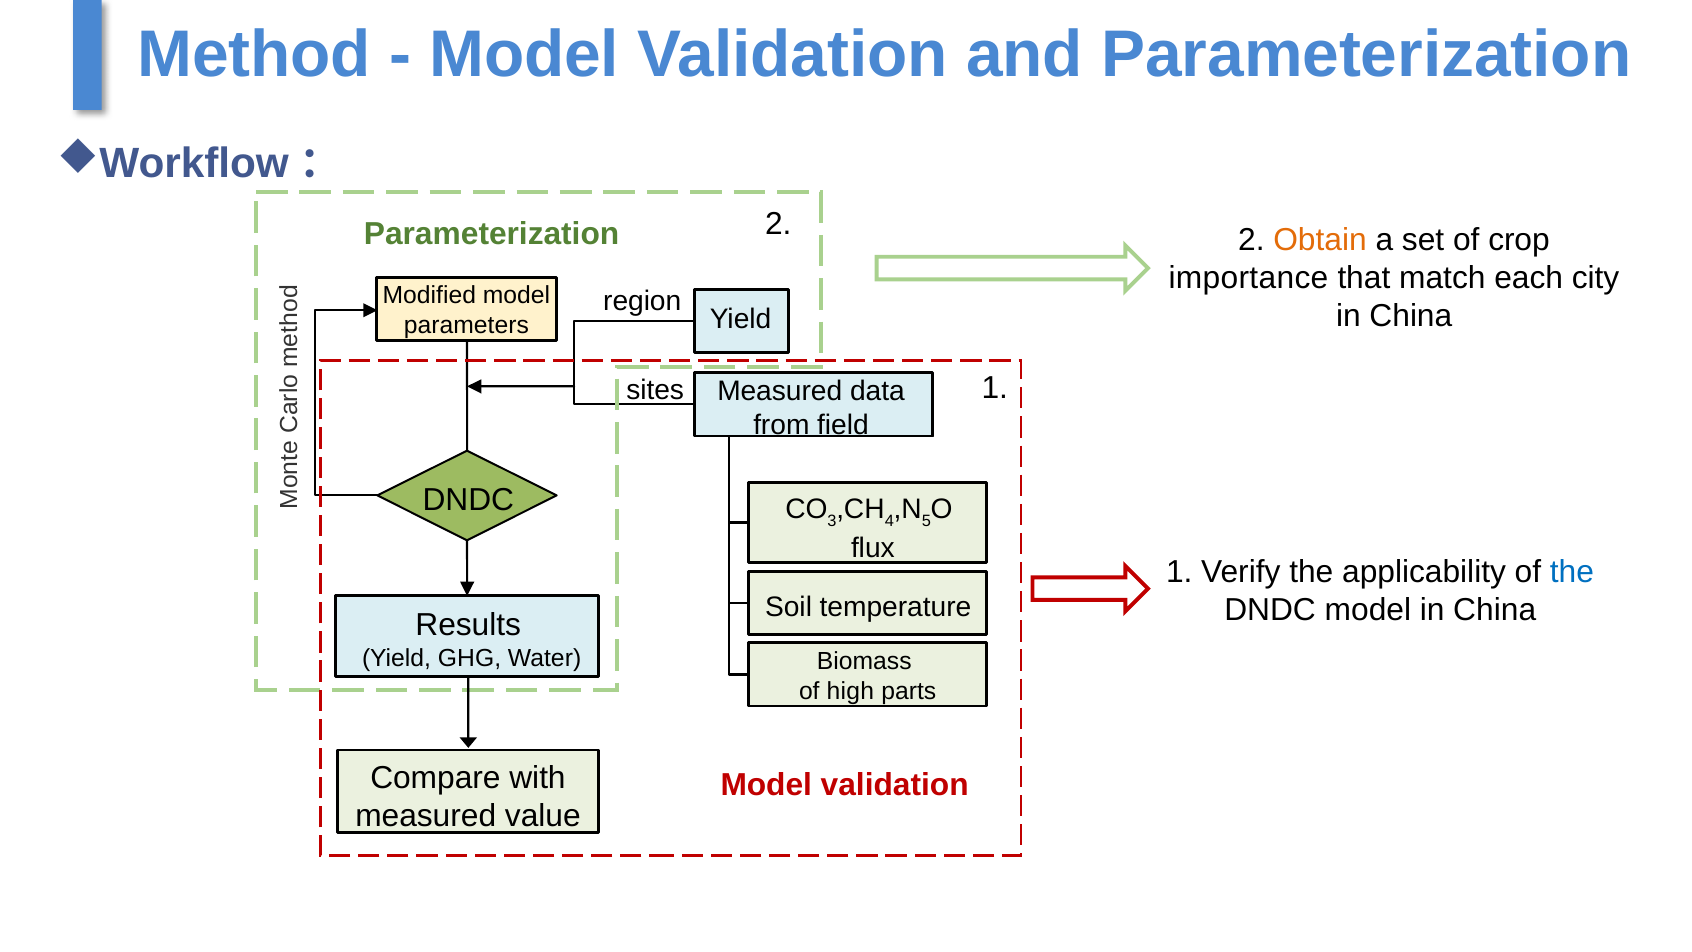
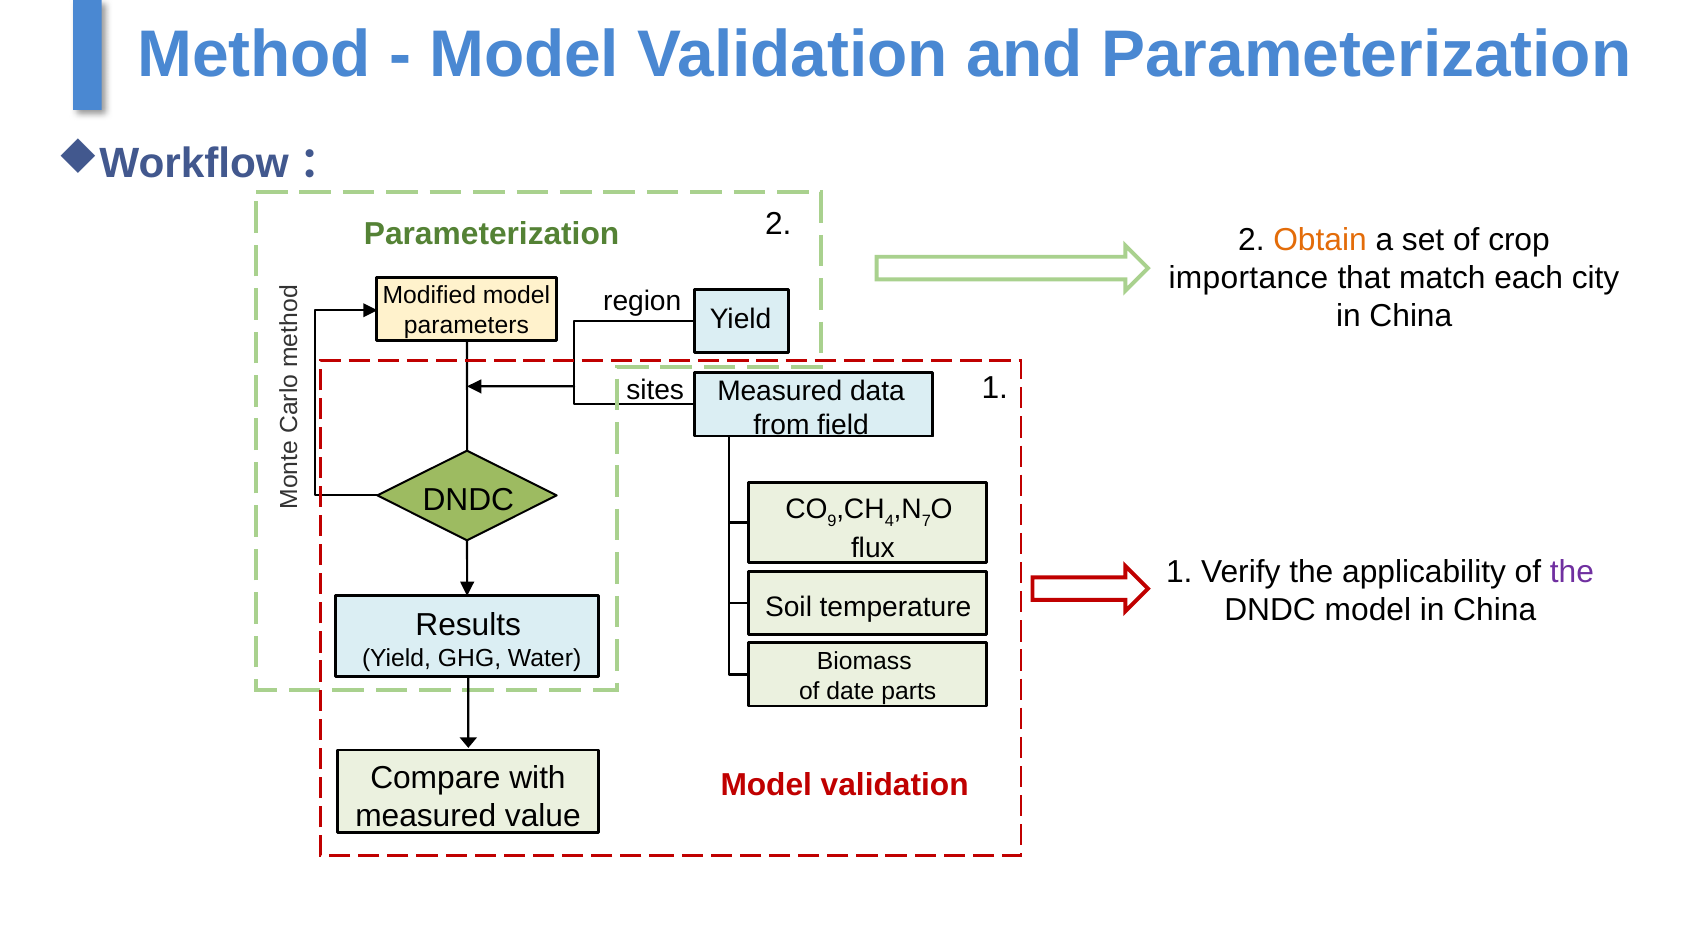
3: 3 -> 9
5: 5 -> 7
the at (1572, 572) colour: blue -> purple
high: high -> date
